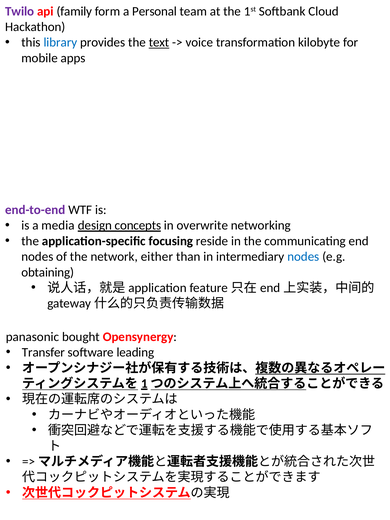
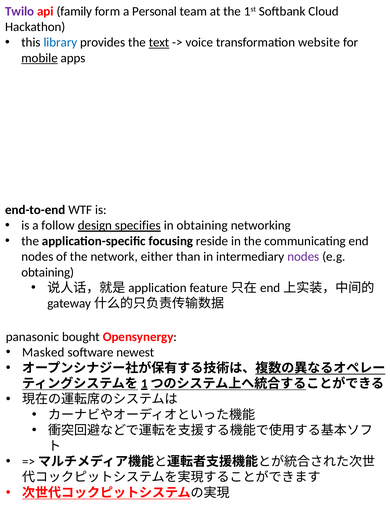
kilobyte: kilobyte -> website
mobile underline: none -> present
end-to-end colour: purple -> black
media: media -> follow
concepts: concepts -> specifies
in overwrite: overwrite -> obtaining
nodes at (303, 257) colour: blue -> purple
Transfer: Transfer -> Masked
leading: leading -> newest
